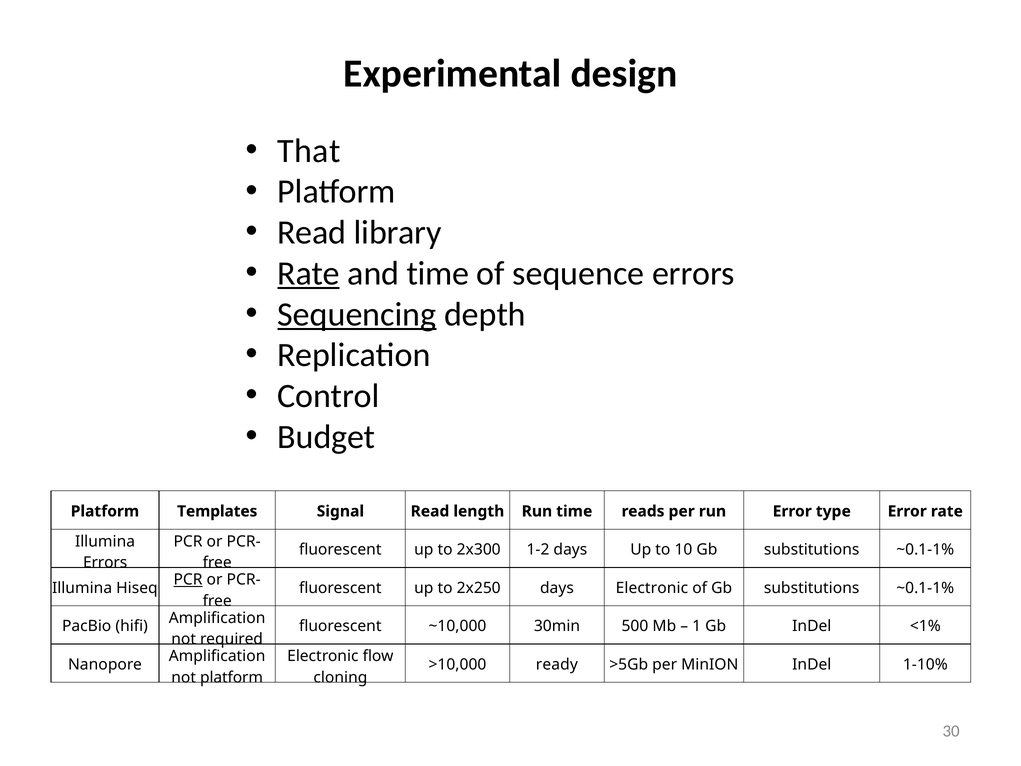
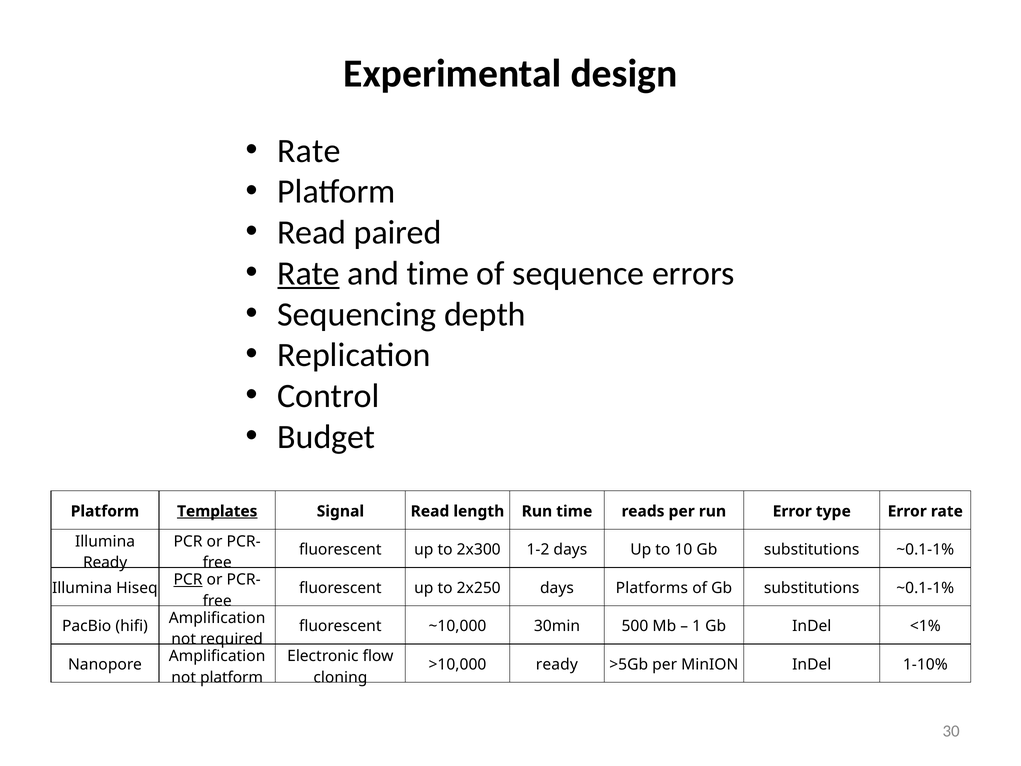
That at (309, 151): That -> Rate
library: library -> paired
Sequencing underline: present -> none
Templates underline: none -> present
Errors at (105, 563): Errors -> Ready
days Electronic: Electronic -> Platforms
